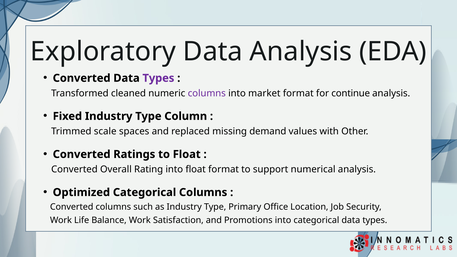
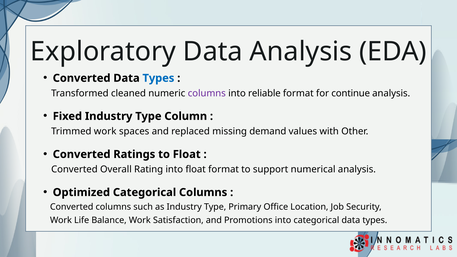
Types at (158, 78) colour: purple -> blue
market: market -> reliable
Trimmed scale: scale -> work
